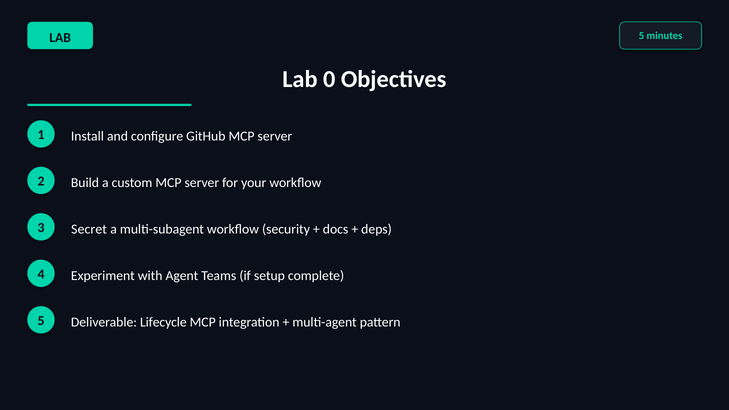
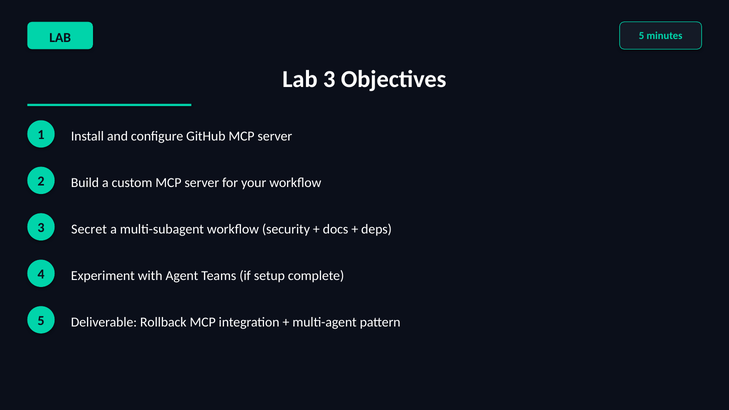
Lab 0: 0 -> 3
Lifecycle: Lifecycle -> Rollback
